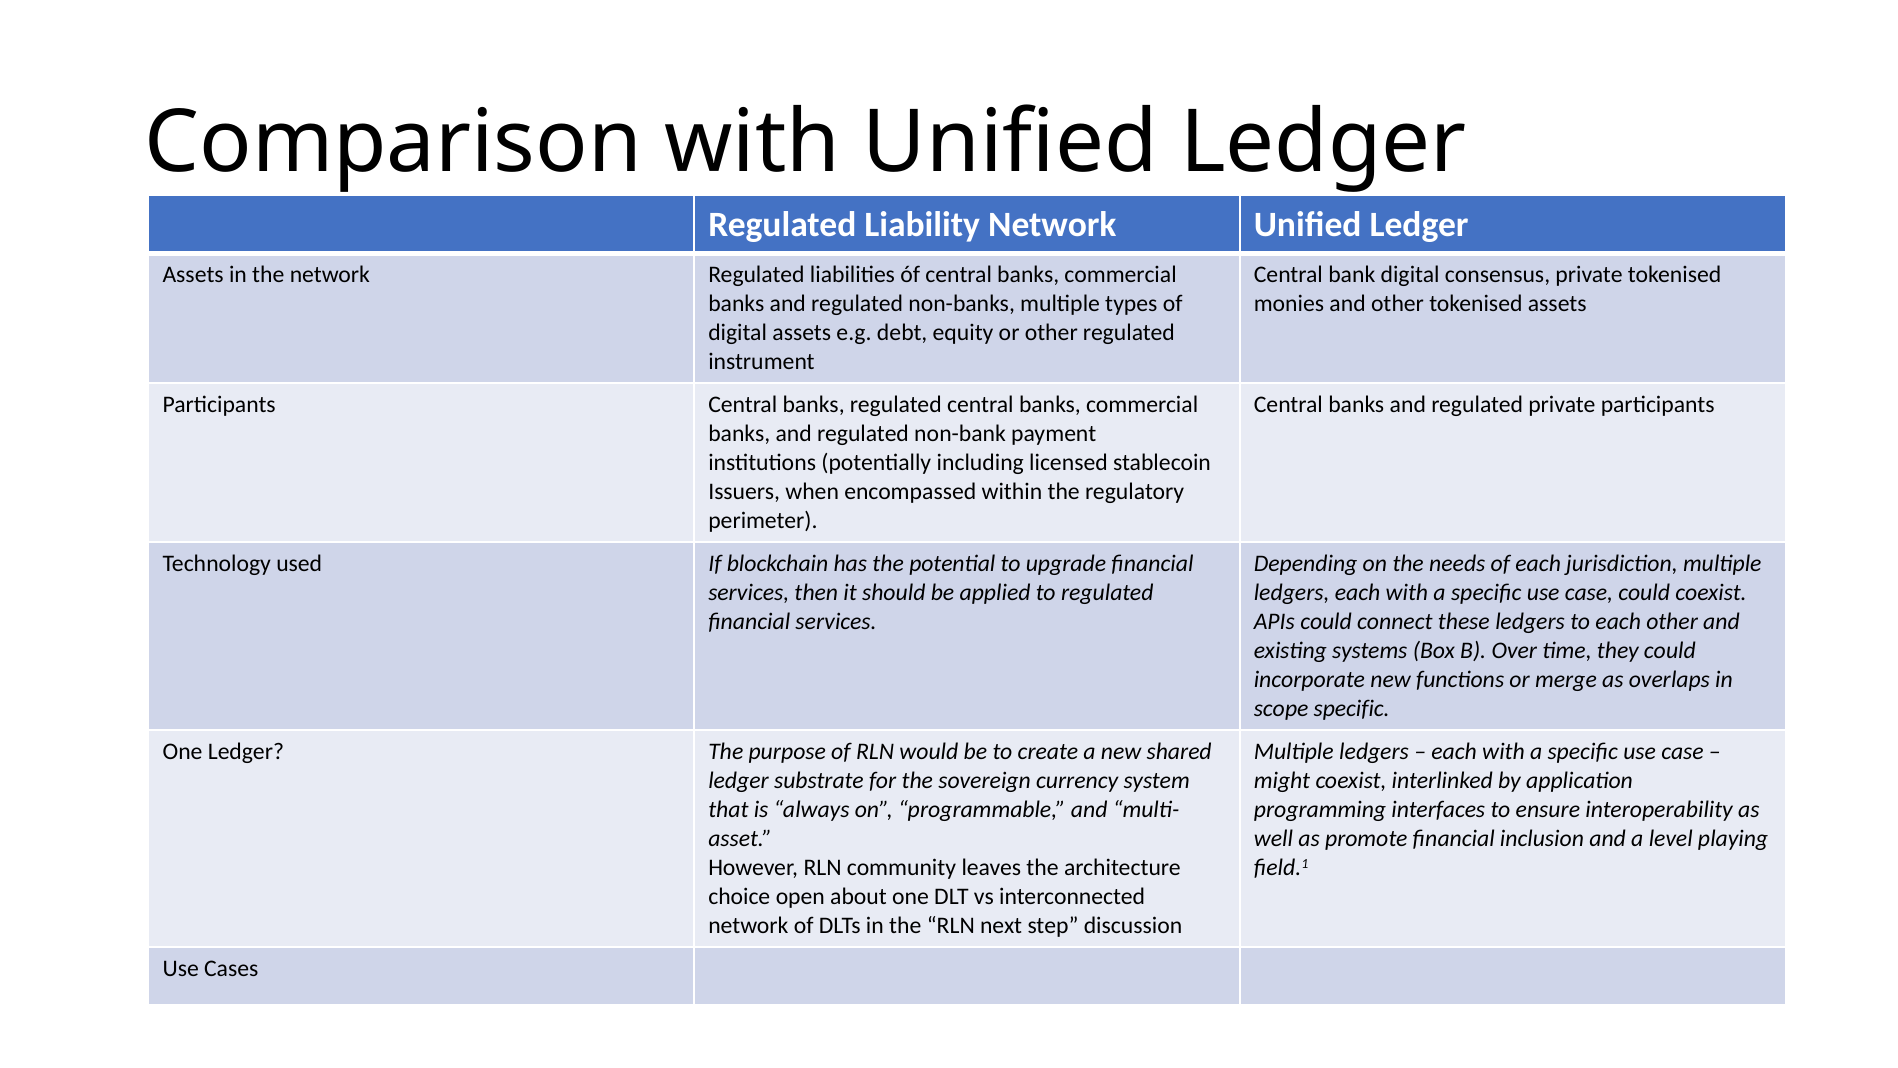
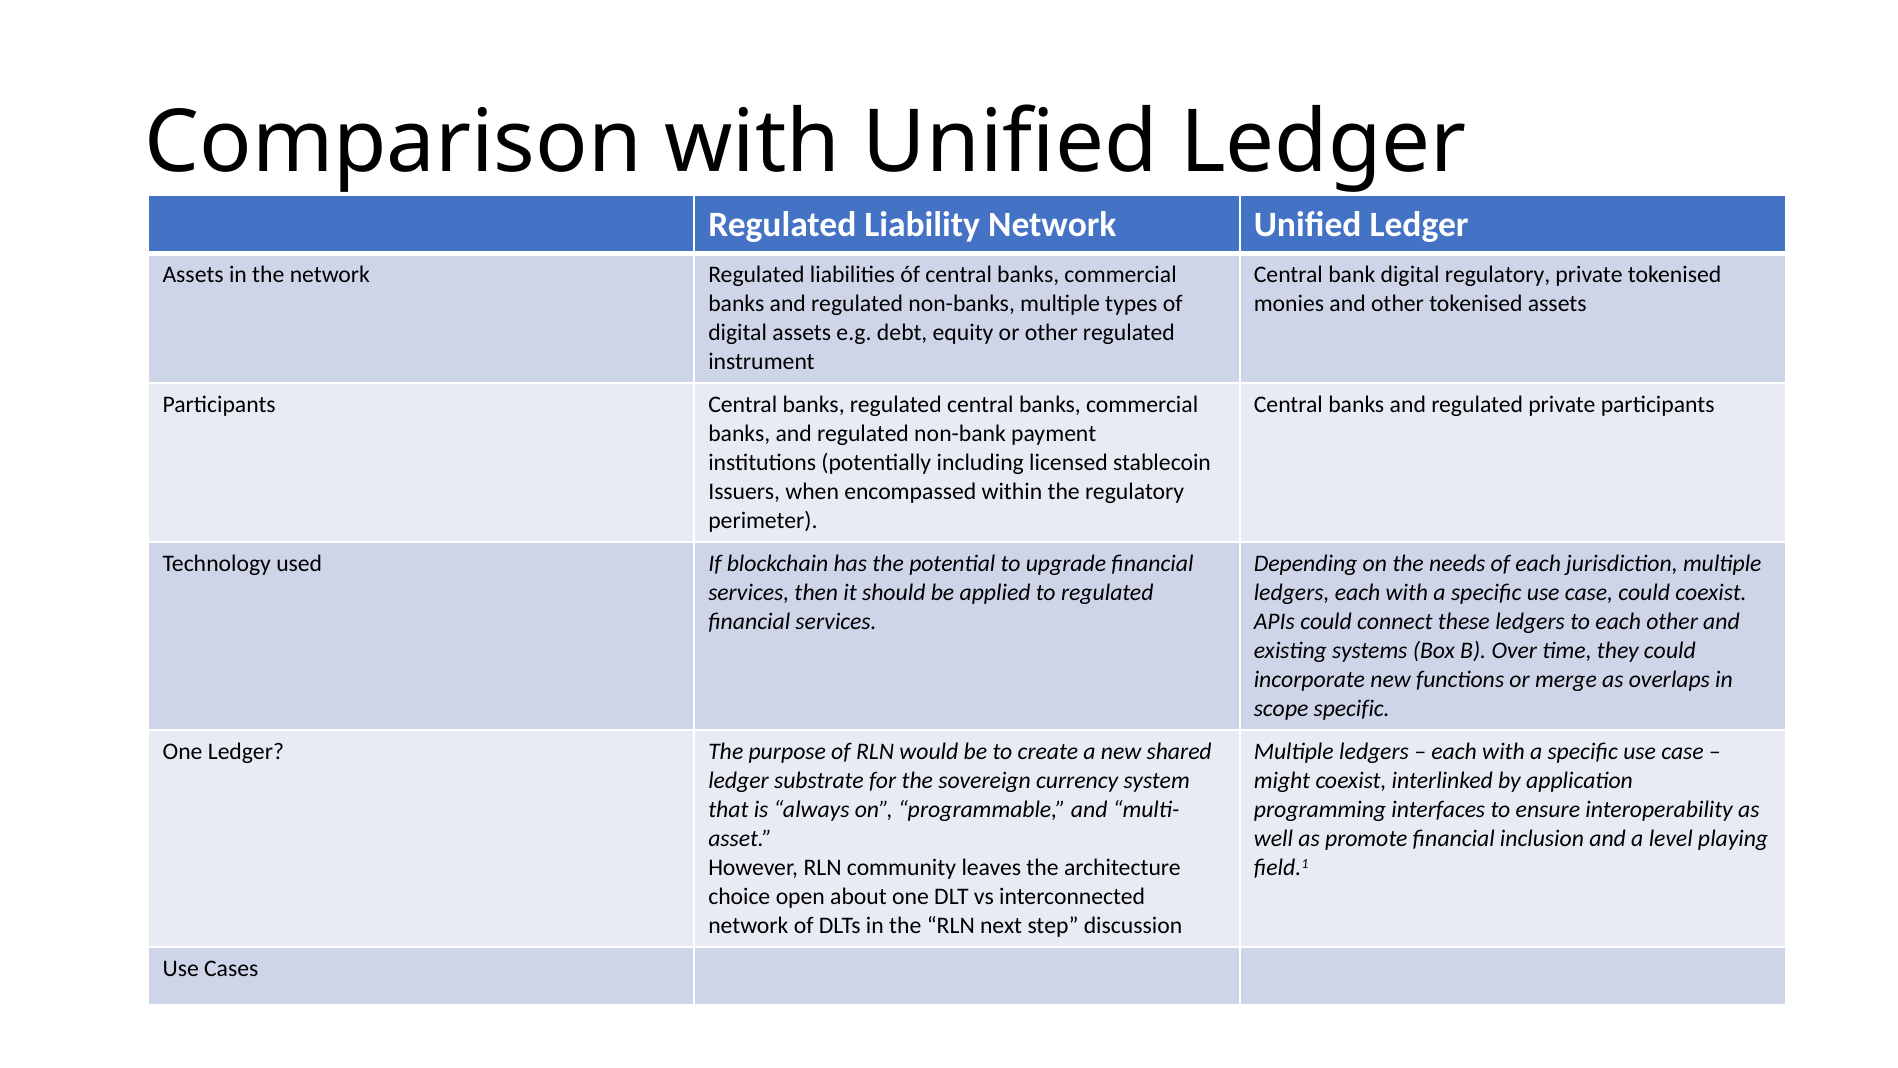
digital consensus: consensus -> regulatory
